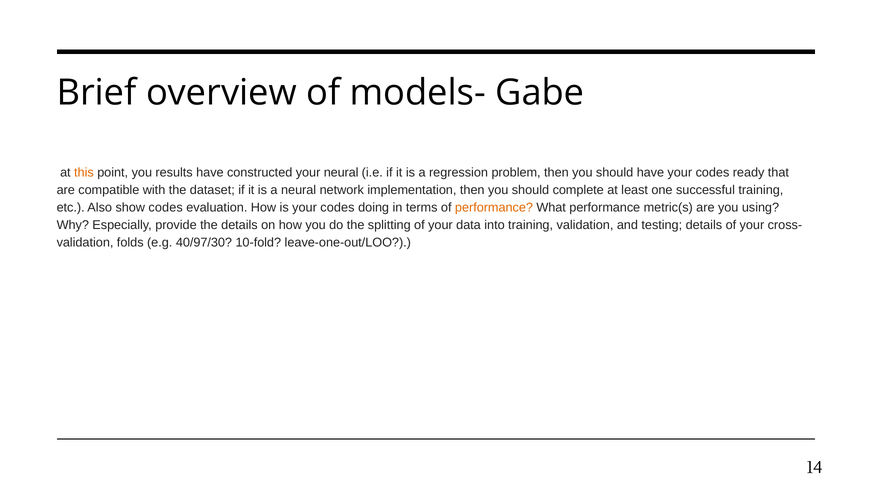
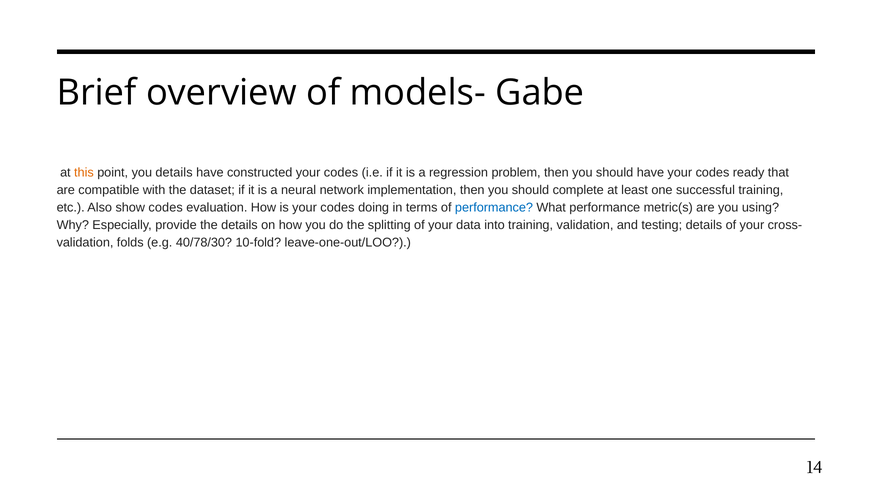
you results: results -> details
constructed your neural: neural -> codes
performance at (494, 208) colour: orange -> blue
40/97/30: 40/97/30 -> 40/78/30
